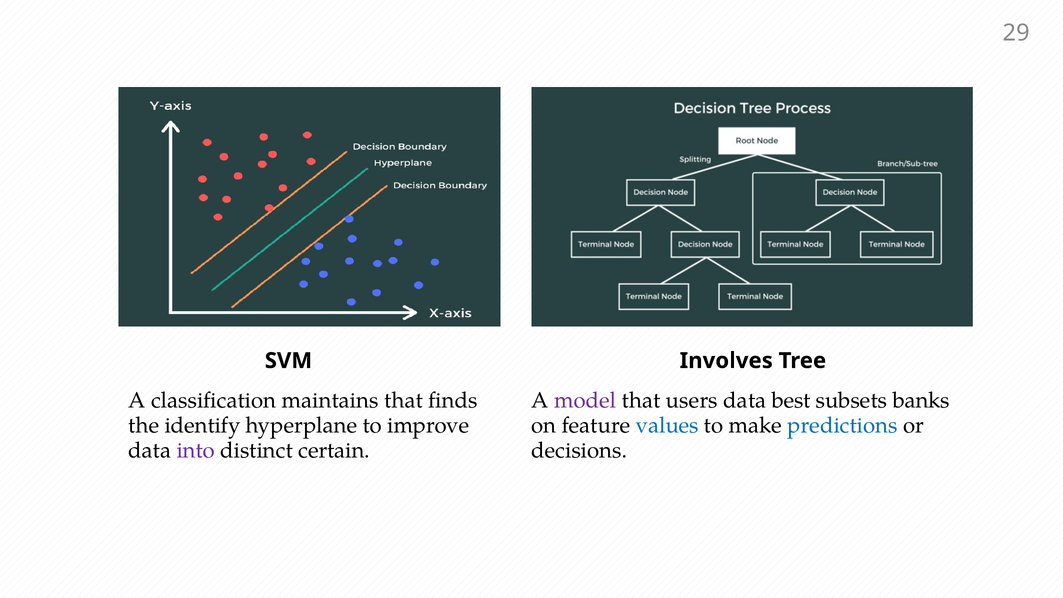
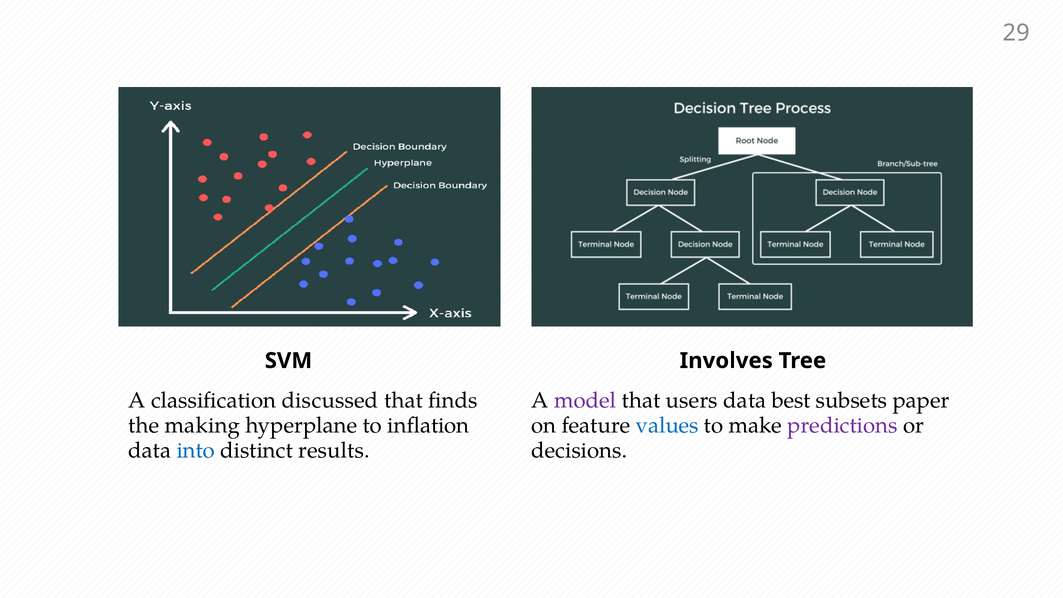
maintains: maintains -> discussed
banks: banks -> paper
identify: identify -> making
improve: improve -> inflation
predictions colour: blue -> purple
into colour: purple -> blue
certain: certain -> results
